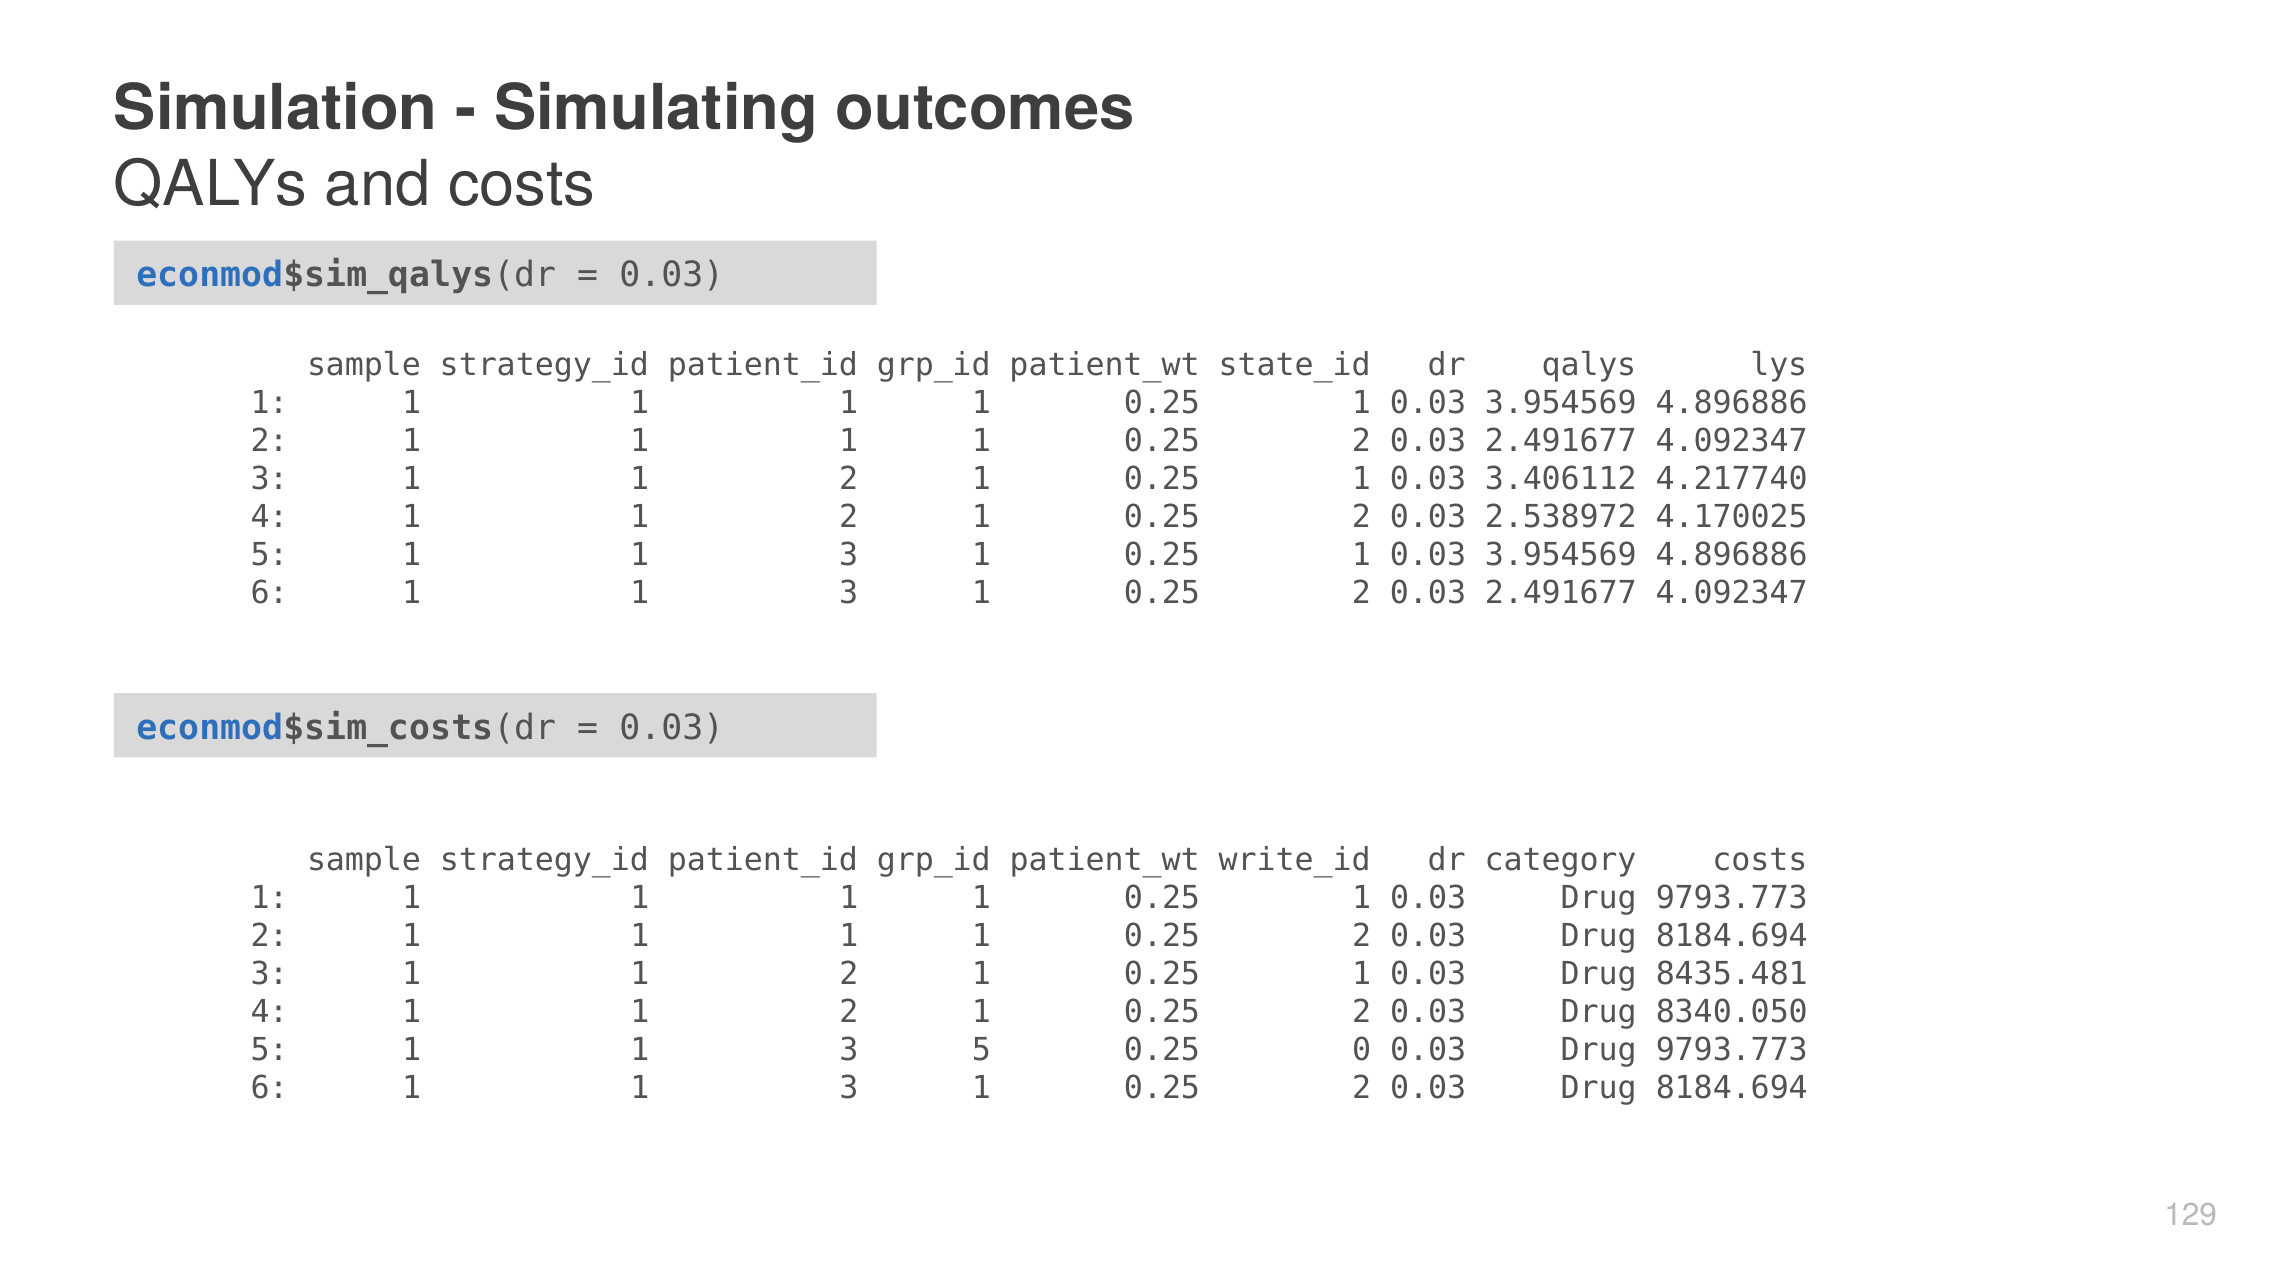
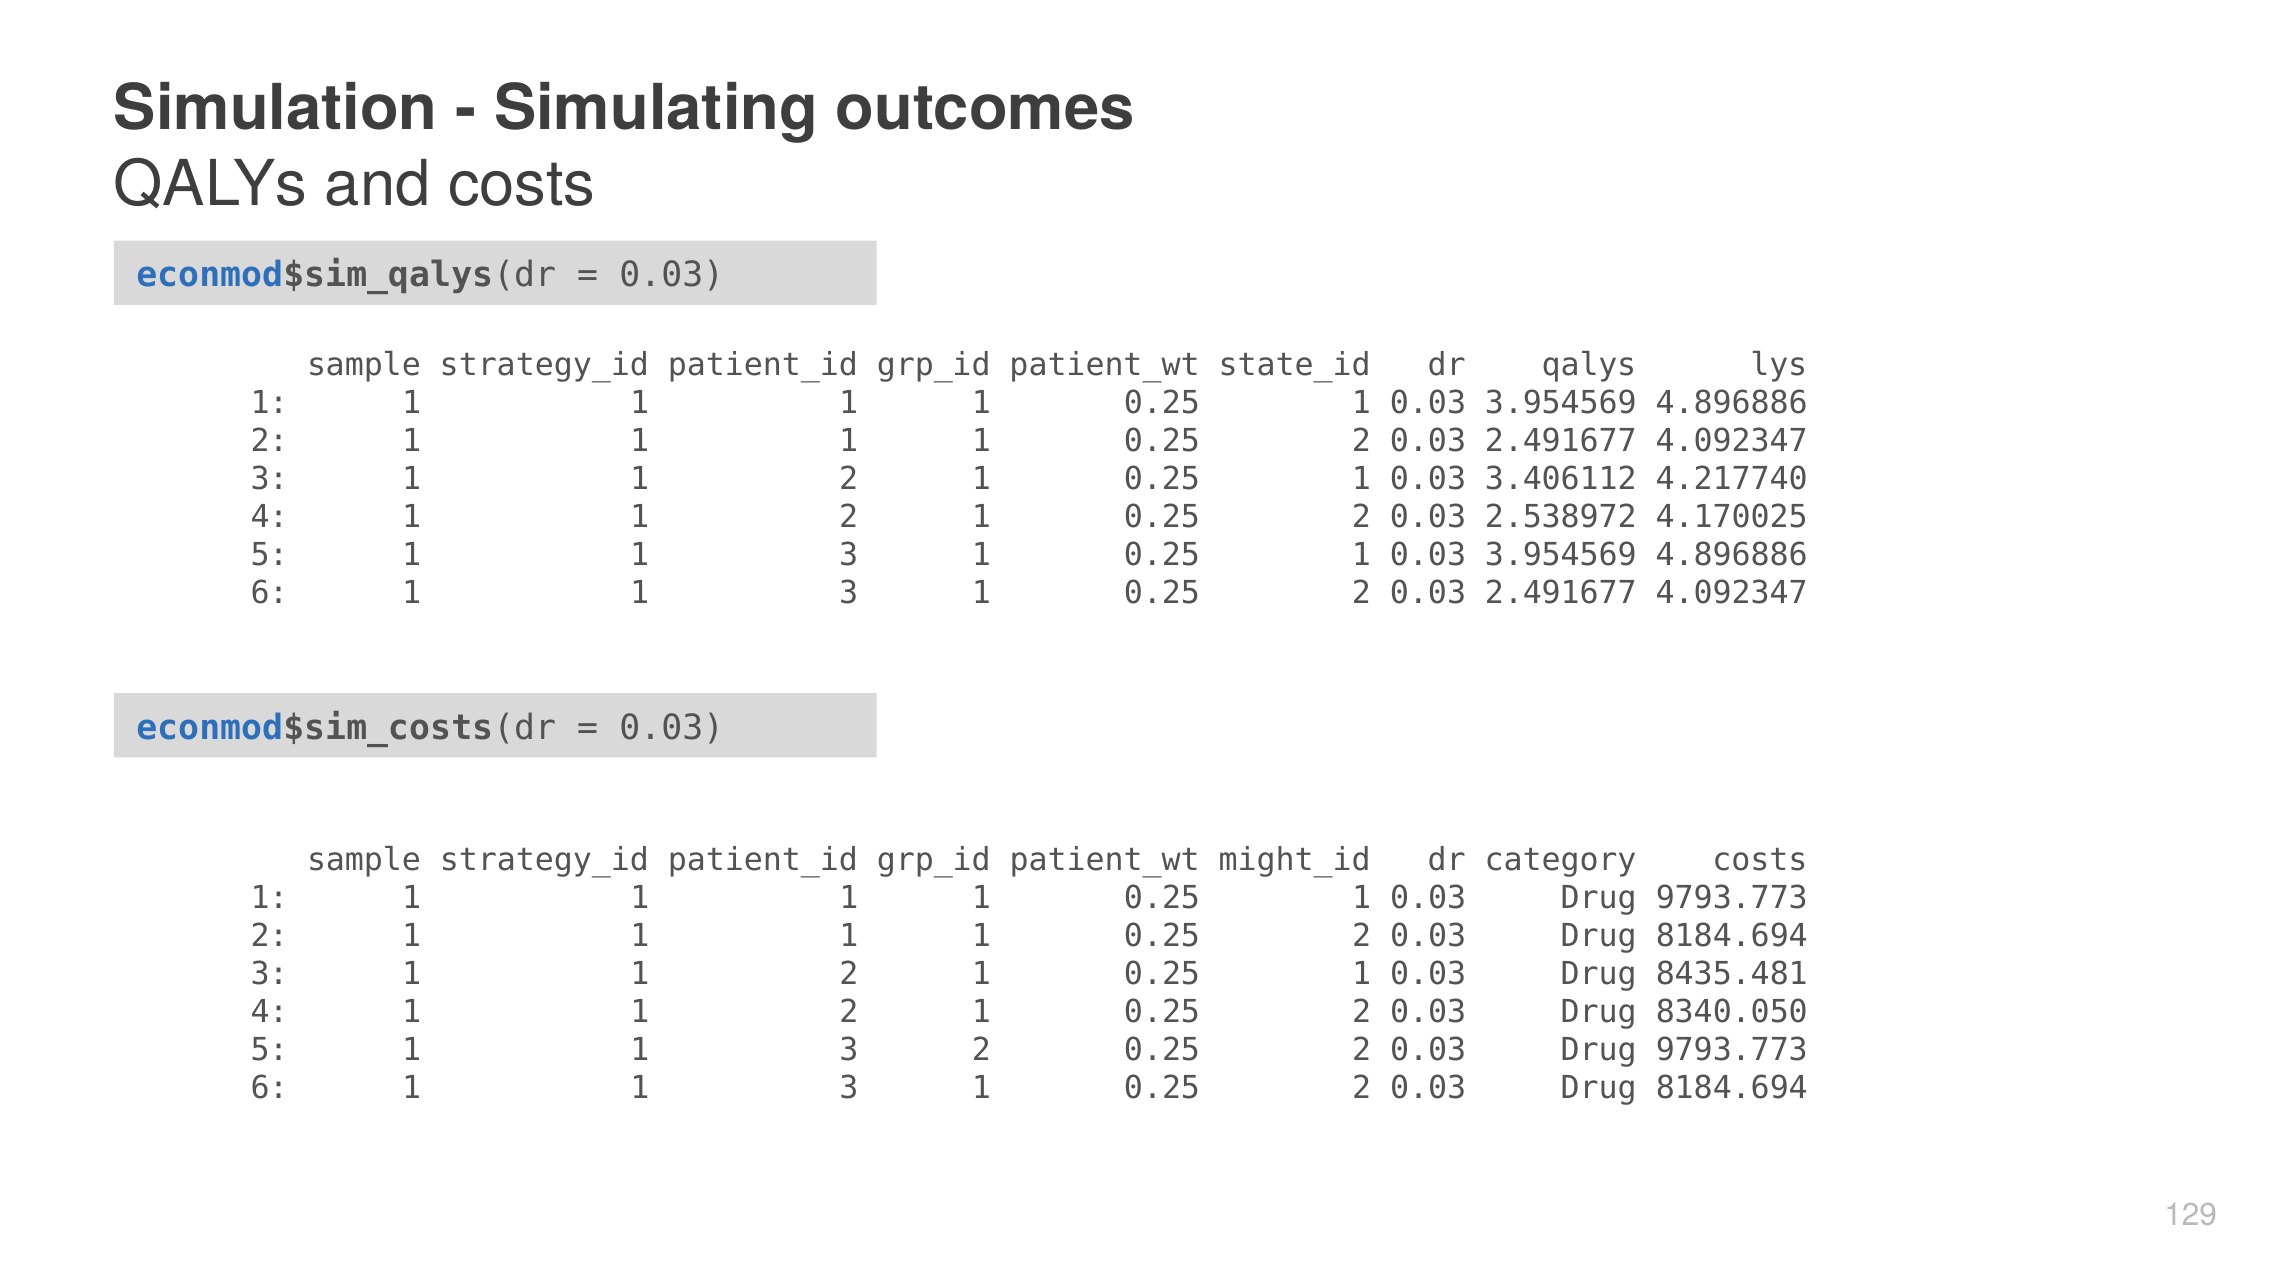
write_id: write_id -> might_id
3 5: 5 -> 2
0 at (1362, 1050): 0 -> 2
